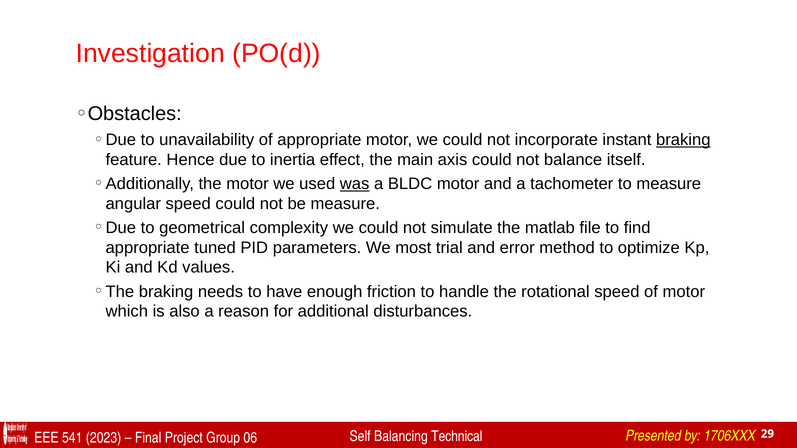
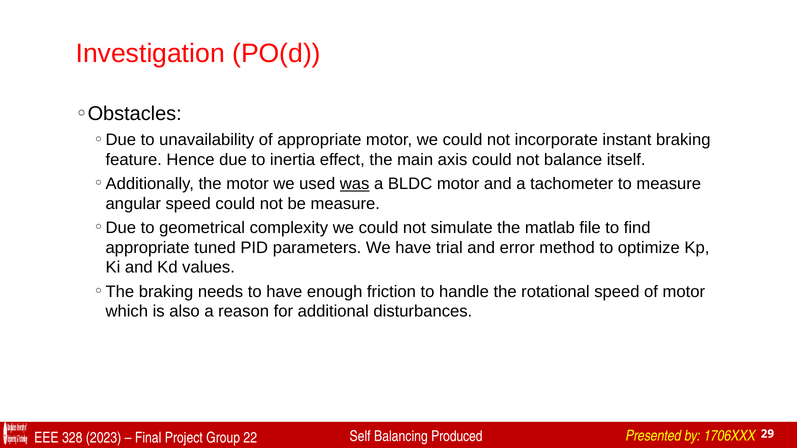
braking at (683, 140) underline: present -> none
We most: most -> have
541: 541 -> 328
06: 06 -> 22
Technical: Technical -> Produced
